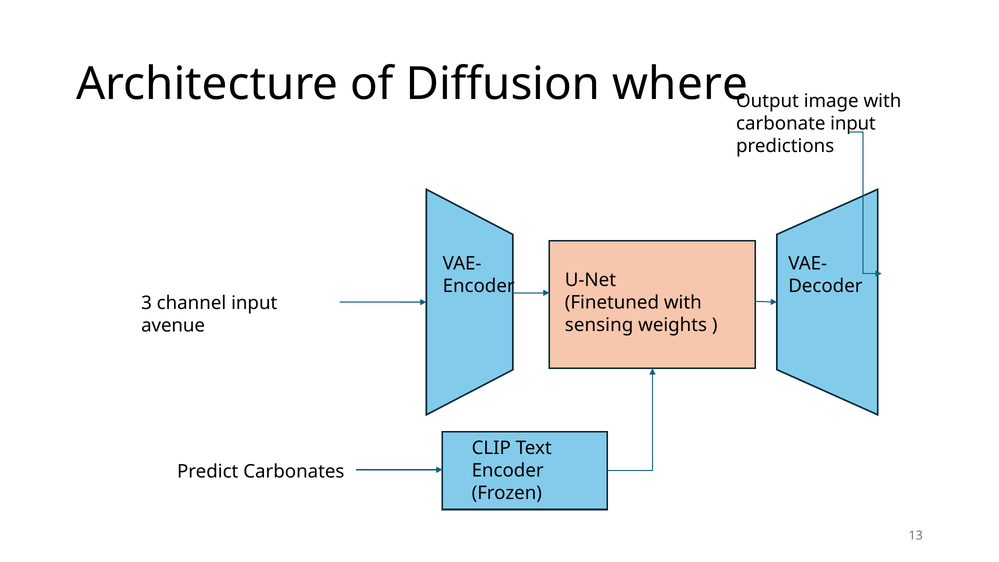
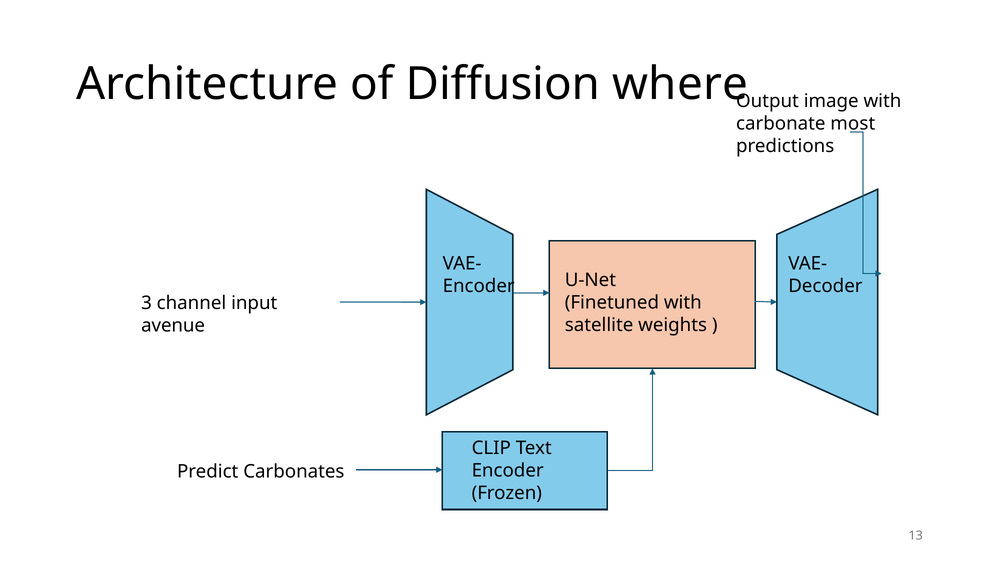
carbonate input: input -> most
sensing: sensing -> satellite
